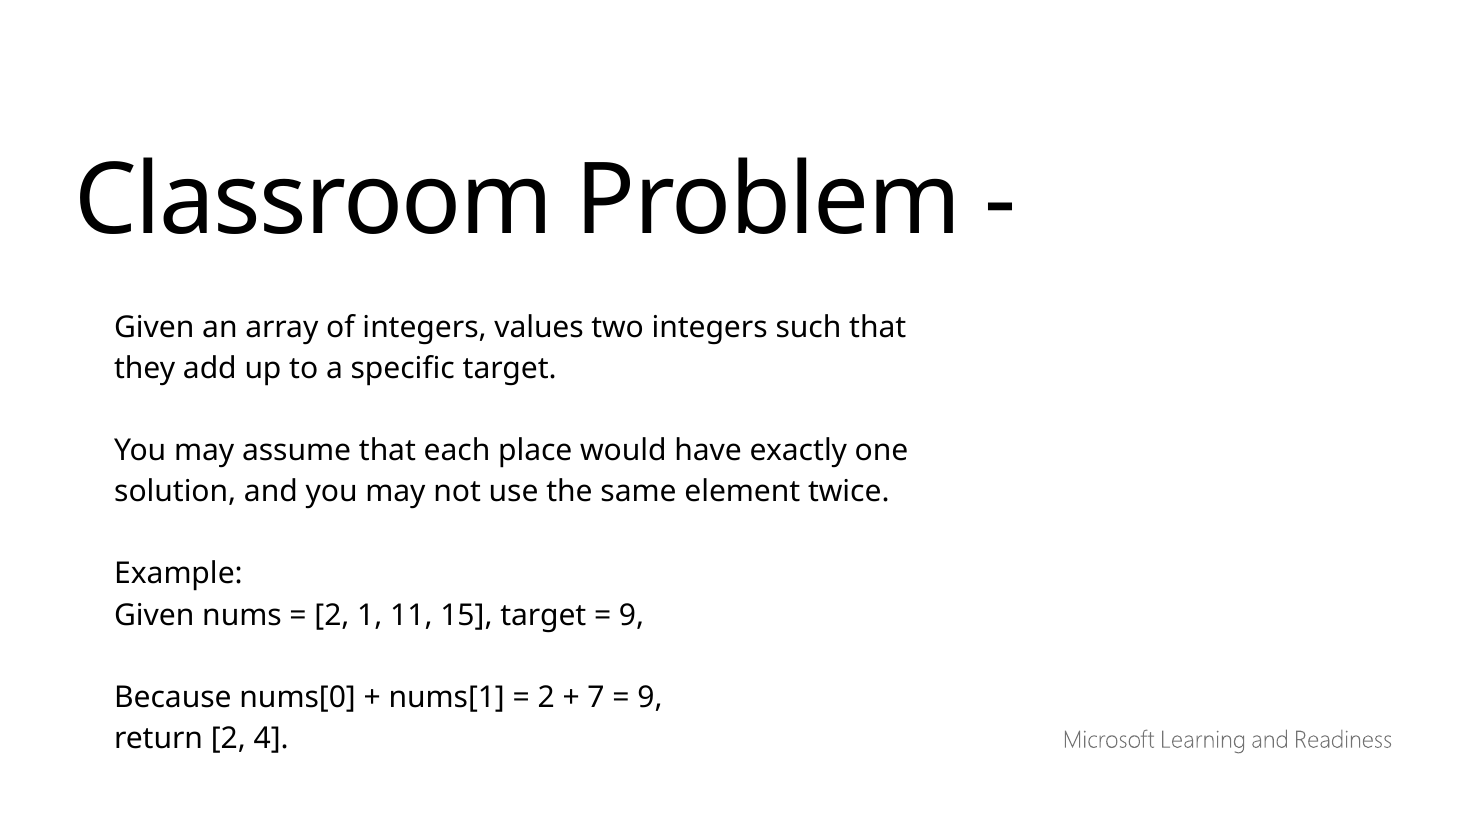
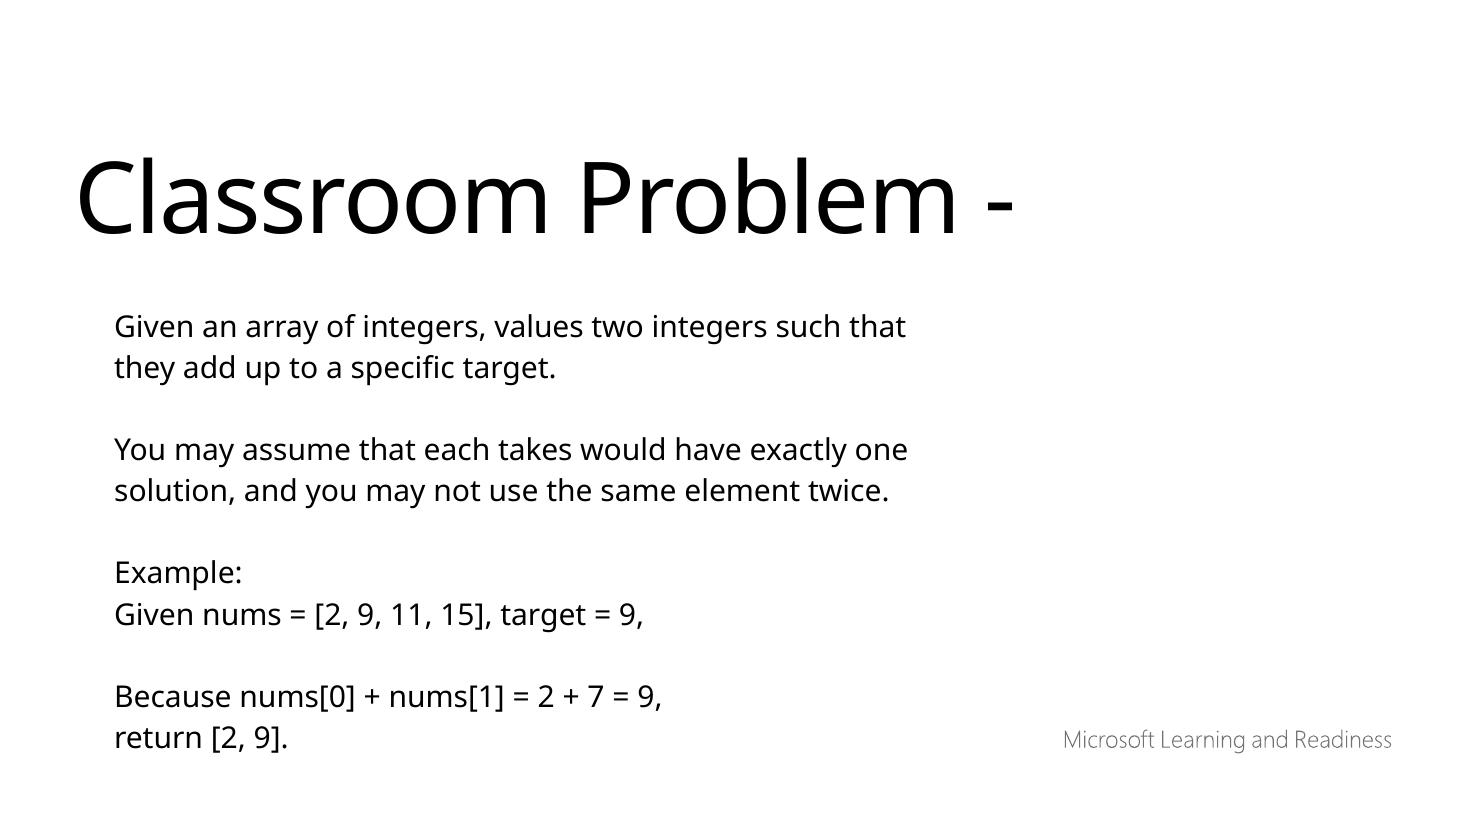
place: place -> takes
1 at (370, 615): 1 -> 9
return 2 4: 4 -> 9
